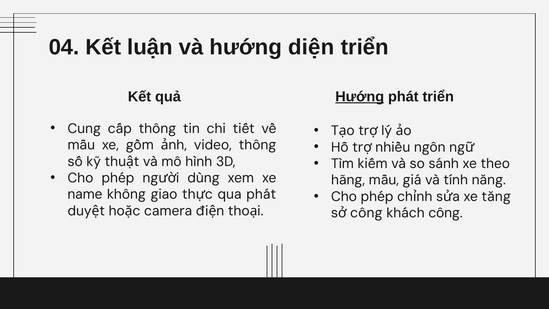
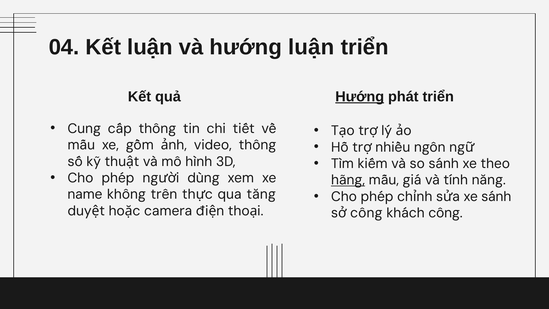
hướng diện: diện -> luận
hãng underline: none -> present
giao: giao -> trên
qua phát: phát -> tăng
xe tăng: tăng -> sánh
